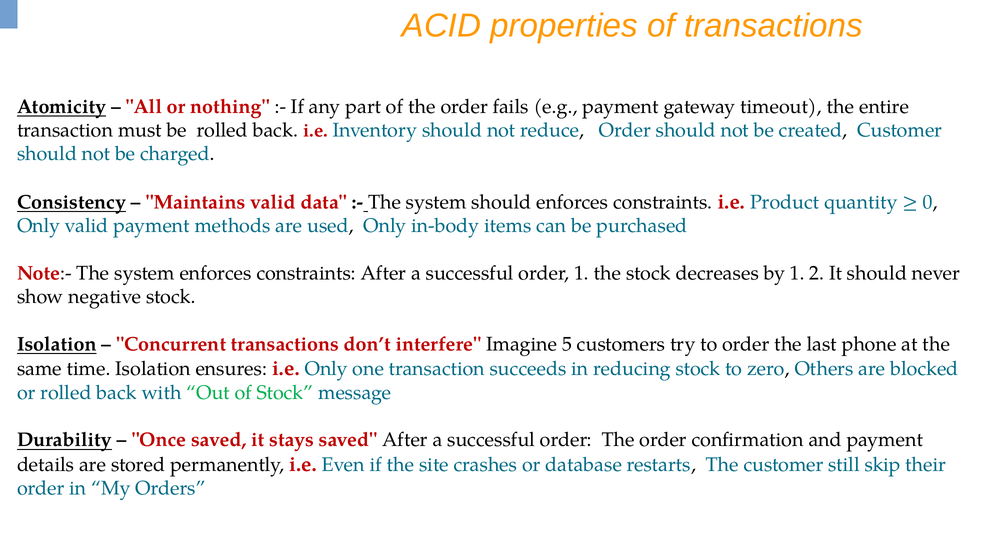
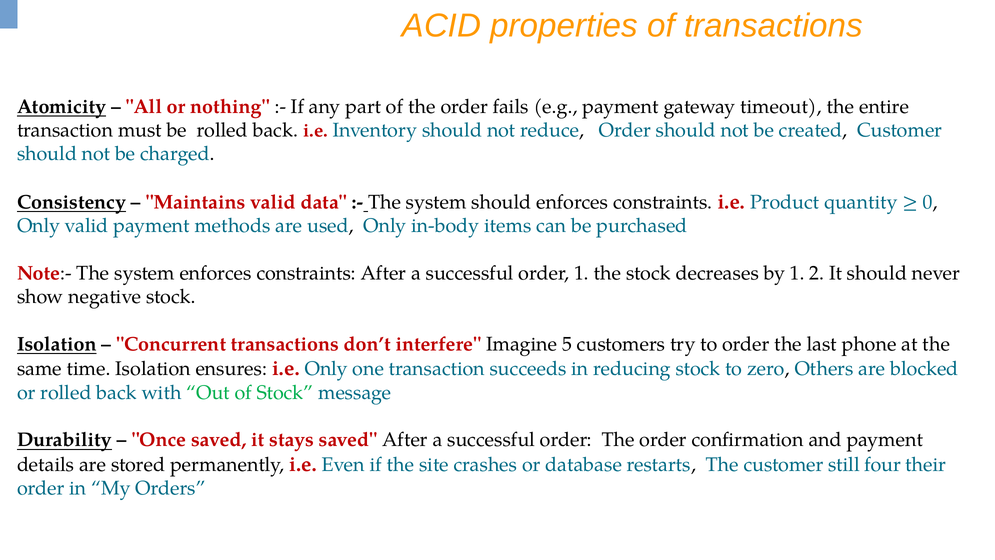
skip: skip -> four
